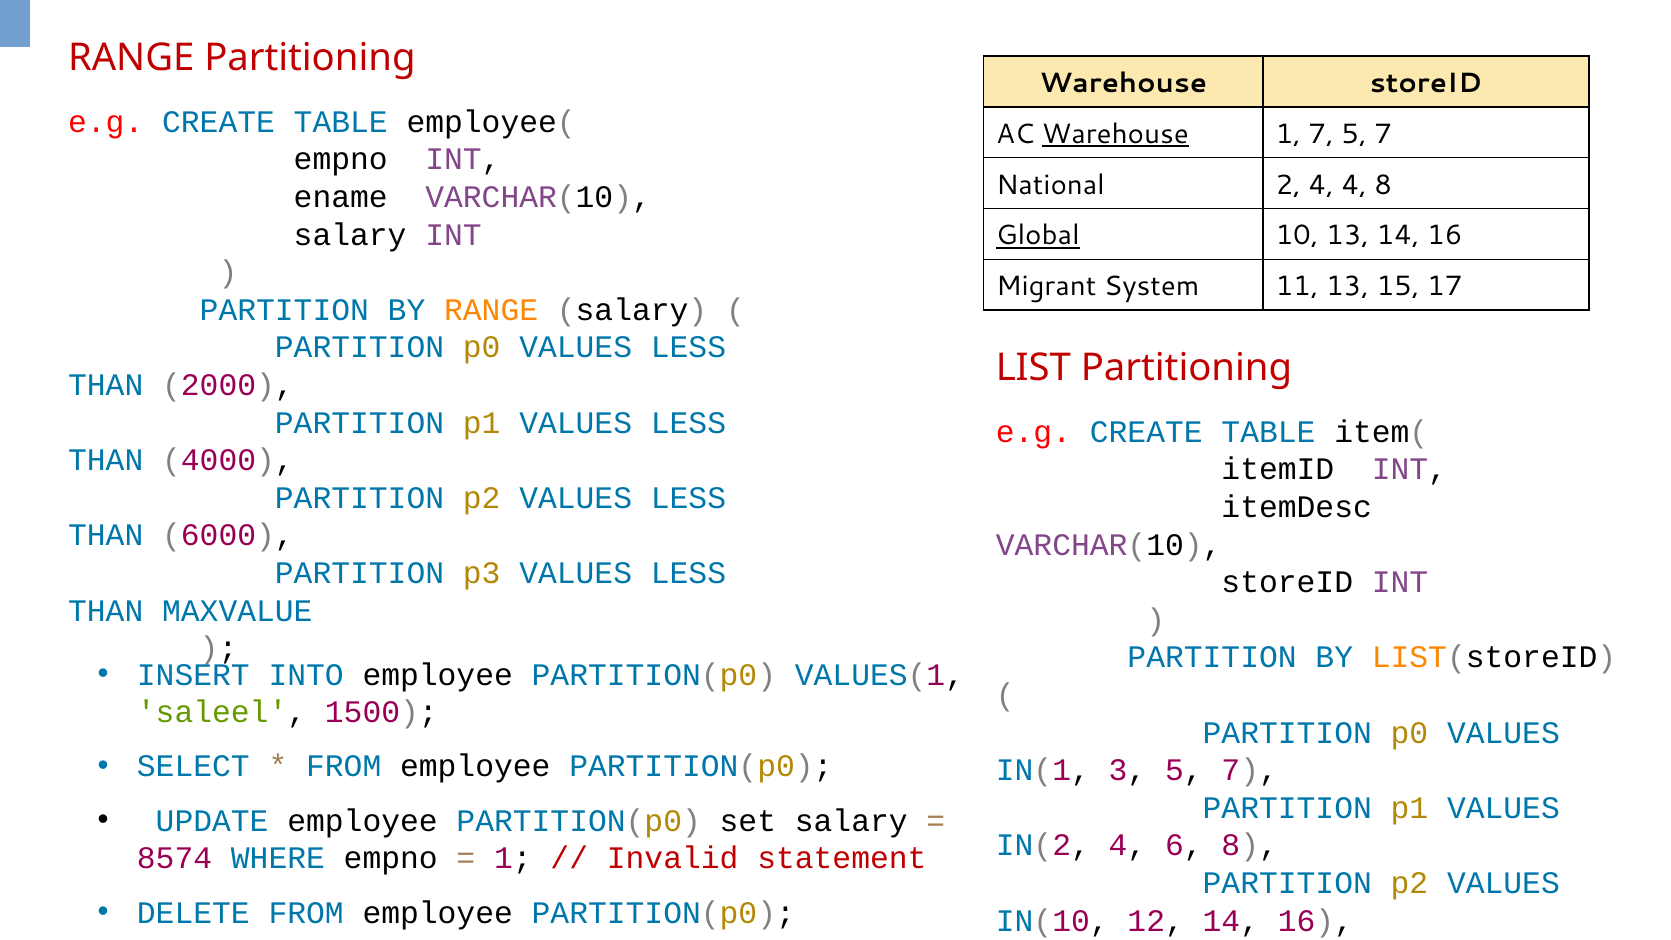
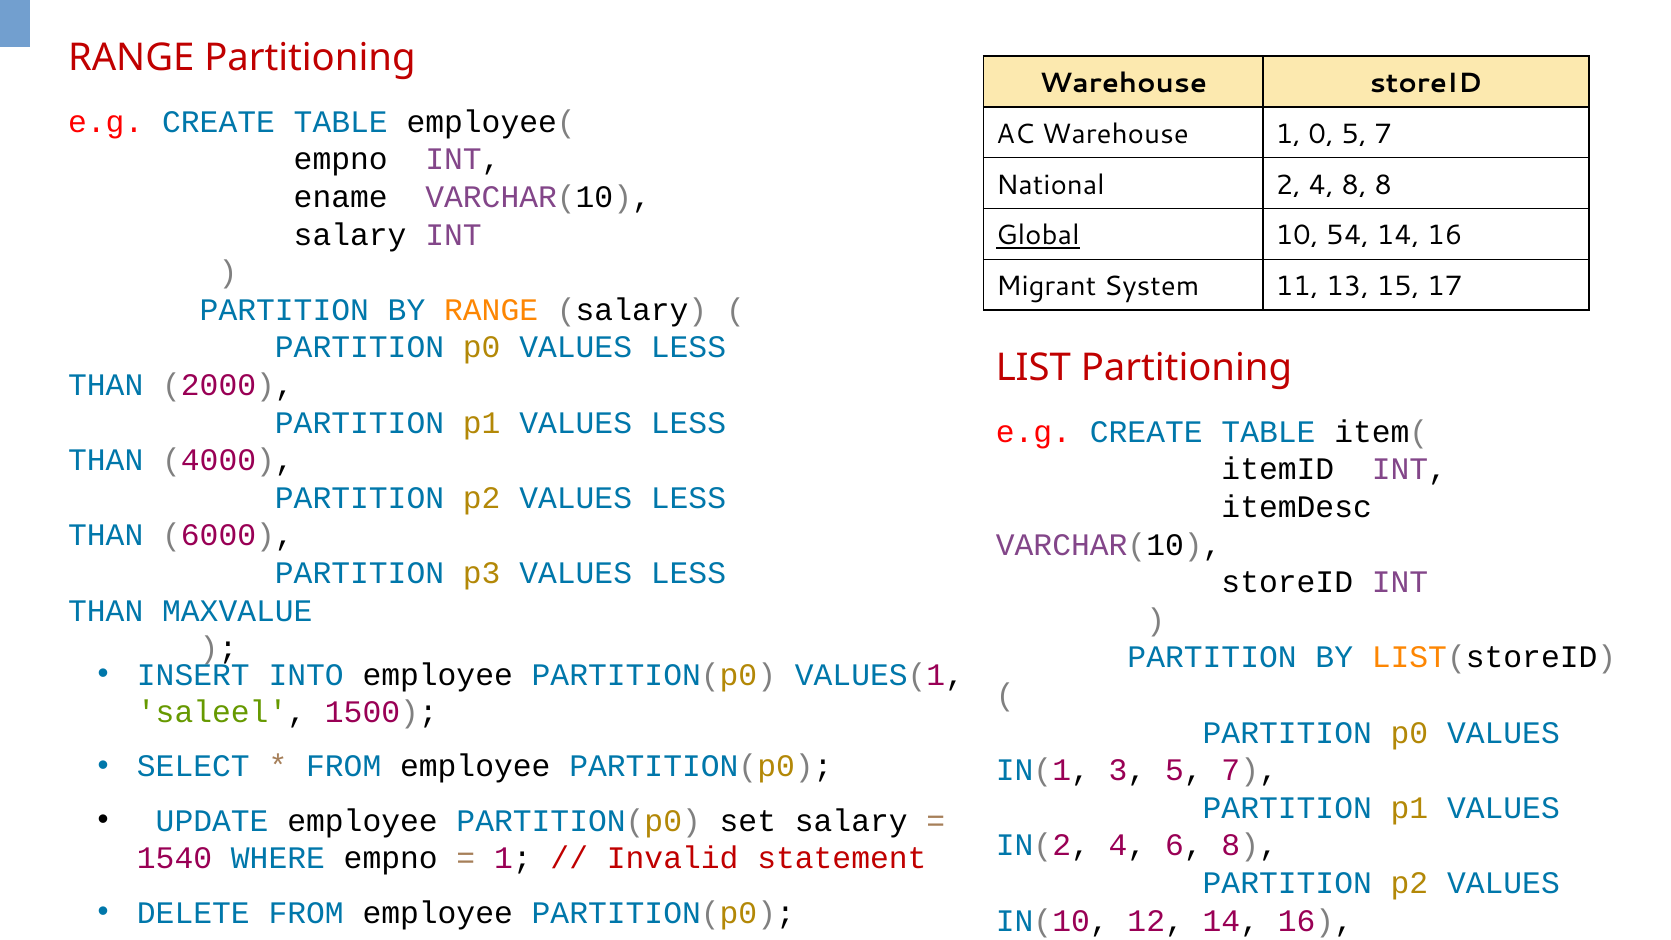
Warehouse at (1115, 134) underline: present -> none
1 7: 7 -> 0
4 4: 4 -> 8
10 13: 13 -> 54
8574: 8574 -> 1540
